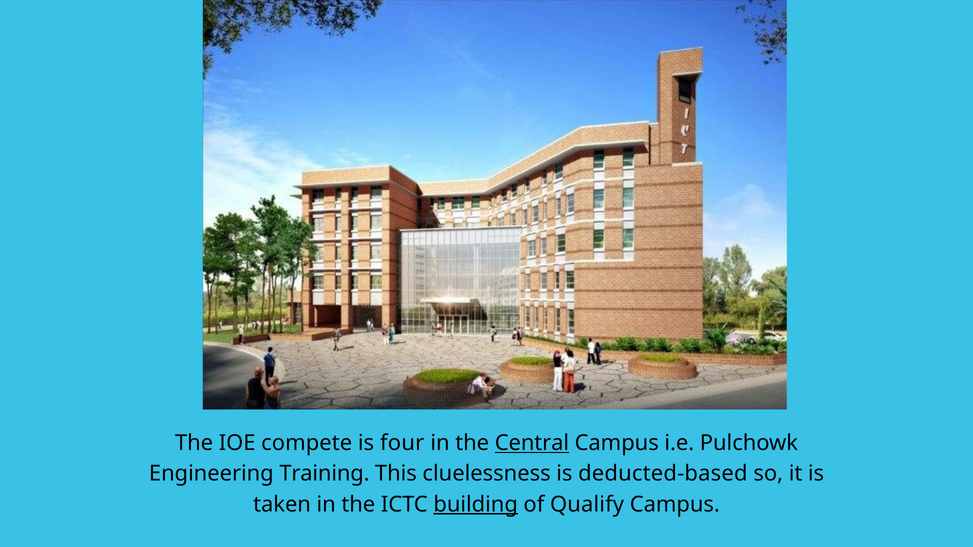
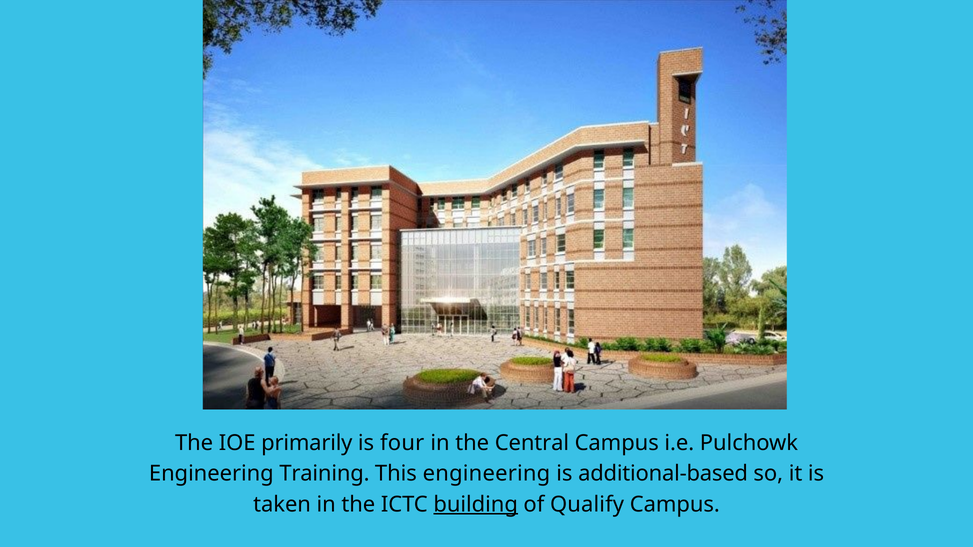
compete: compete -> primarily
Central underline: present -> none
This cluelessness: cluelessness -> engineering
deducted-based: deducted-based -> additional-based
